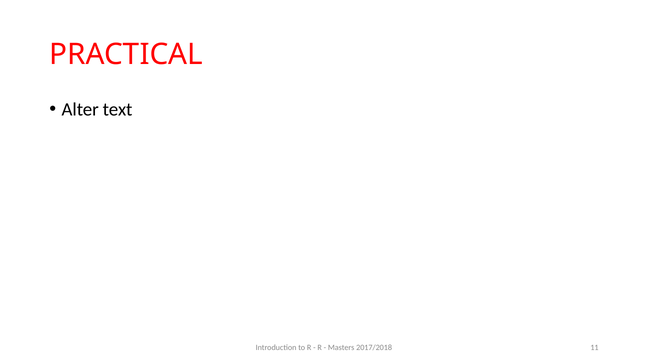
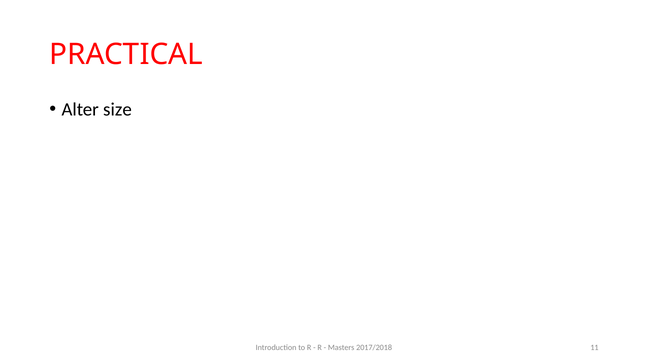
text: text -> size
